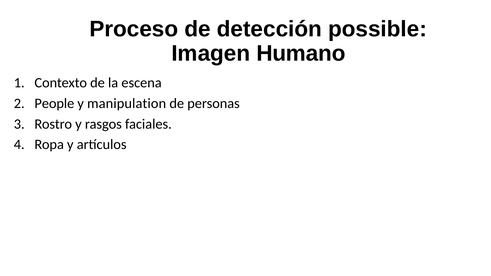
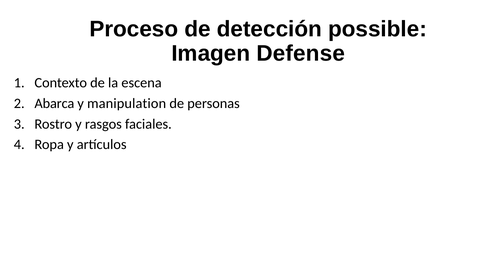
Humano: Humano -> Defense
People: People -> Abarca
